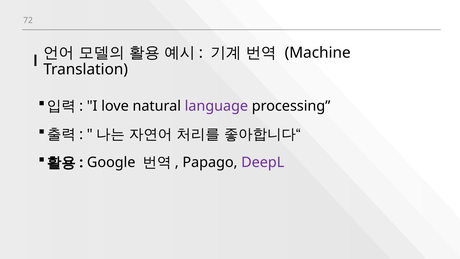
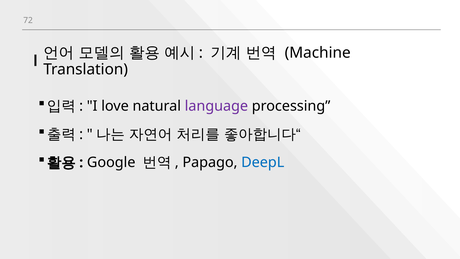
DeepL colour: purple -> blue
